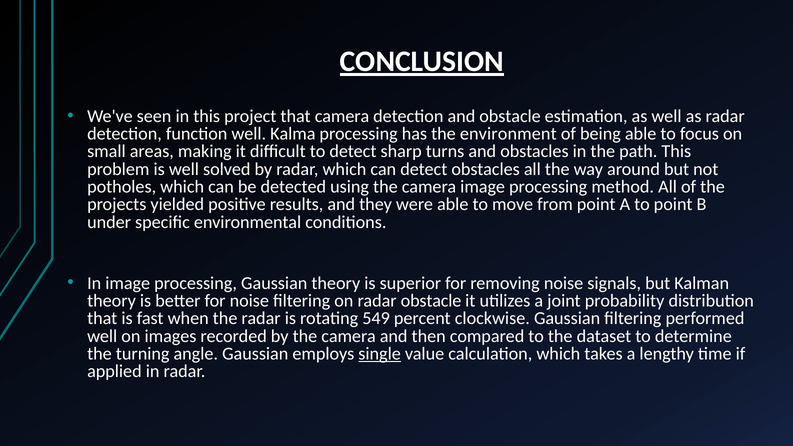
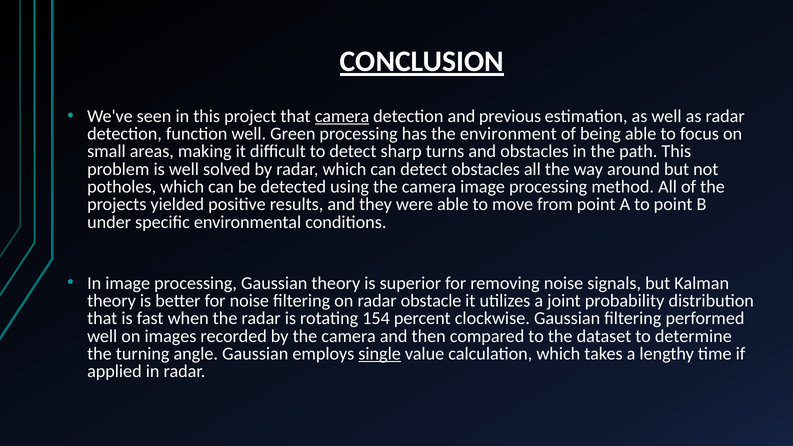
camera at (342, 116) underline: none -> present
and obstacle: obstacle -> previous
Kalma: Kalma -> Green
549: 549 -> 154
